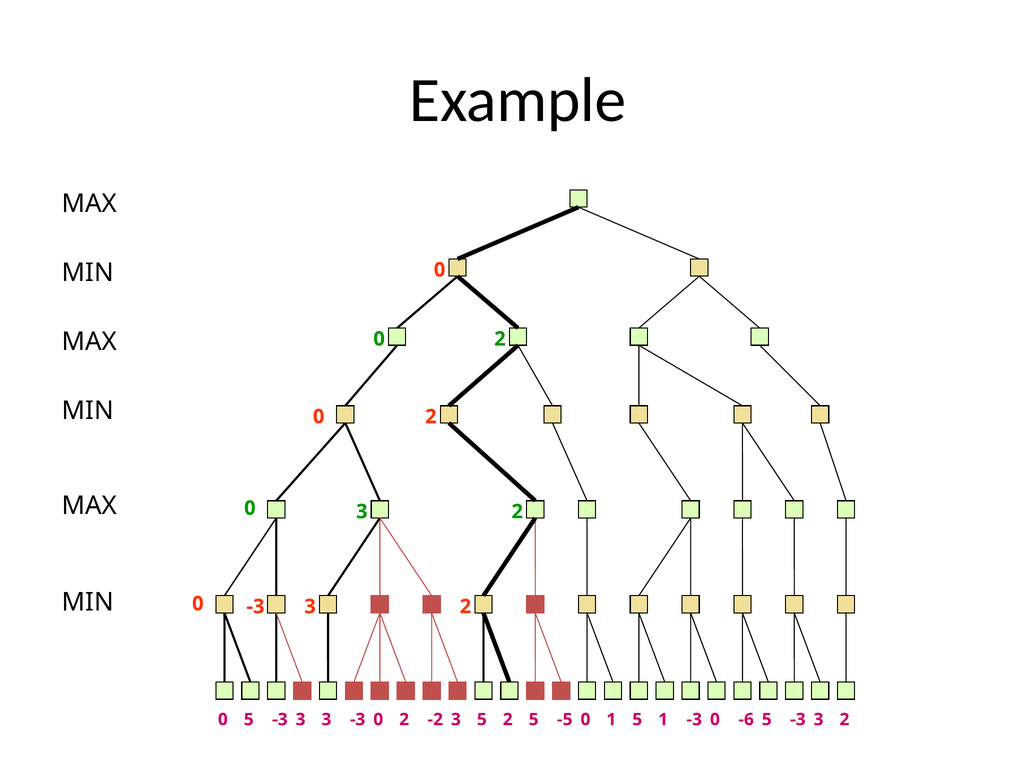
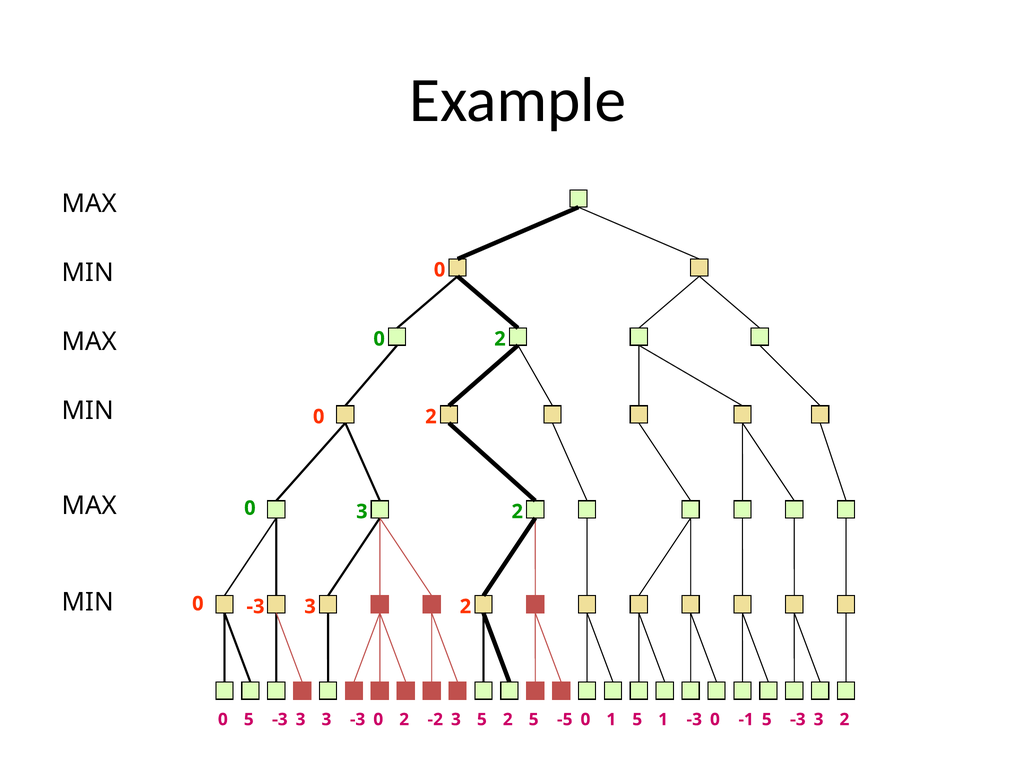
-6: -6 -> -1
